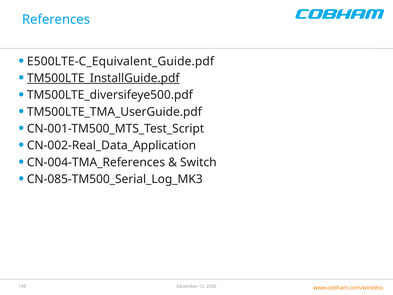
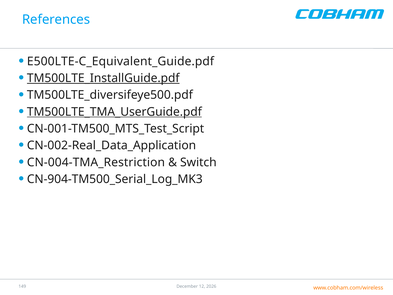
TM500LTE_TMA_UserGuide.pdf underline: none -> present
CN-004-TMA_References: CN-004-TMA_References -> CN-004-TMA_Restriction
CN-085-TM500_Serial_Log_MK3: CN-085-TM500_Serial_Log_MK3 -> CN-904-TM500_Serial_Log_MK3
